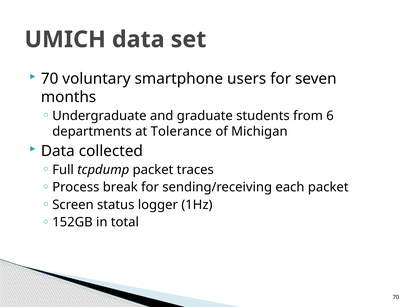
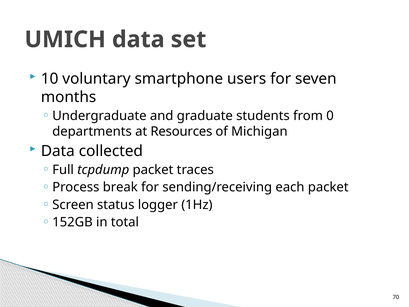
70 at (50, 79): 70 -> 10
6: 6 -> 0
Tolerance: Tolerance -> Resources
